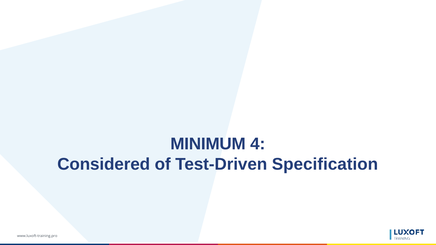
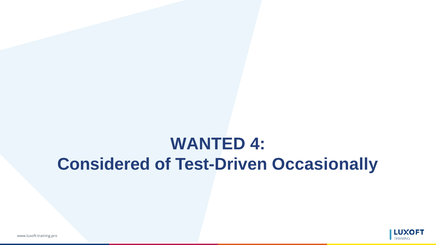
MINIMUM: MINIMUM -> WANTED
Specification: Specification -> Occasionally
